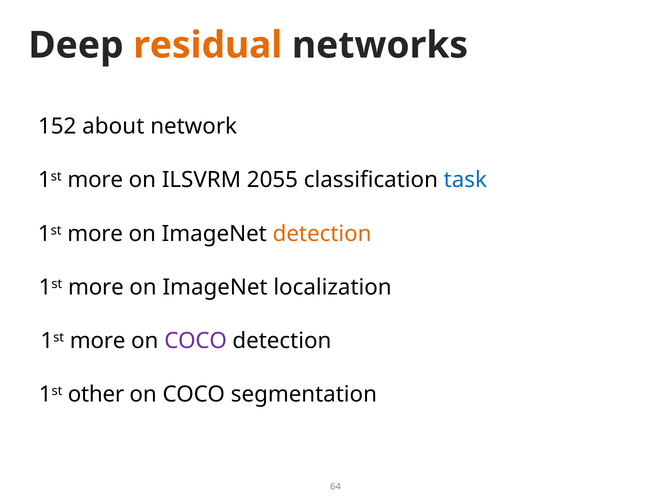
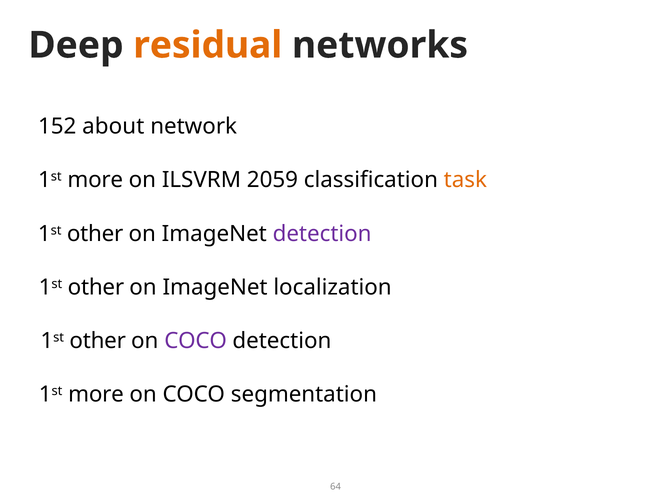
2055: 2055 -> 2059
task colour: blue -> orange
more at (95, 234): more -> other
detection at (322, 234) colour: orange -> purple
more at (96, 288): more -> other
more at (98, 341): more -> other
other at (96, 395): other -> more
